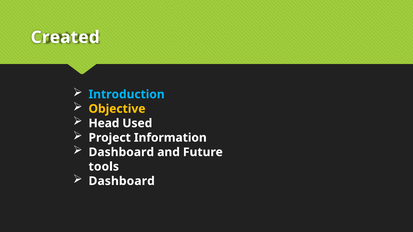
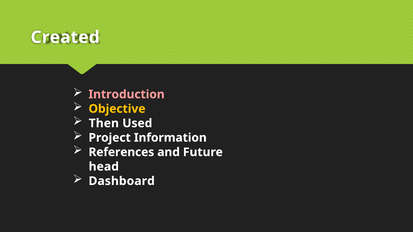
Introduction colour: light blue -> pink
Head: Head -> Then
Dashboard at (121, 152): Dashboard -> References
tools: tools -> head
